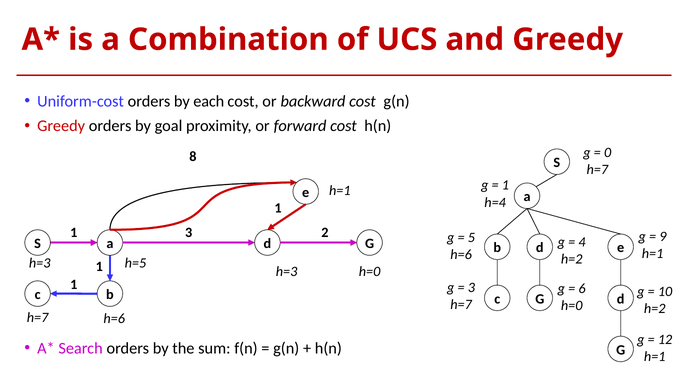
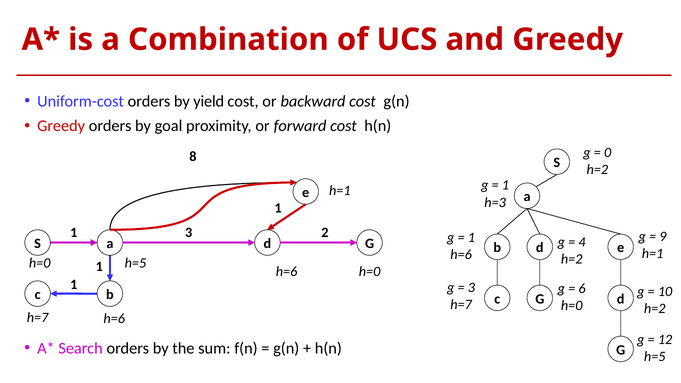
each: each -> yield
h=7 at (597, 170): h=7 -> h=2
h=4: h=4 -> h=3
5 at (471, 238): 5 -> 1
h=3 at (40, 263): h=3 -> h=0
h=3 at (287, 272): h=3 -> h=6
h=1 at (655, 357): h=1 -> h=5
